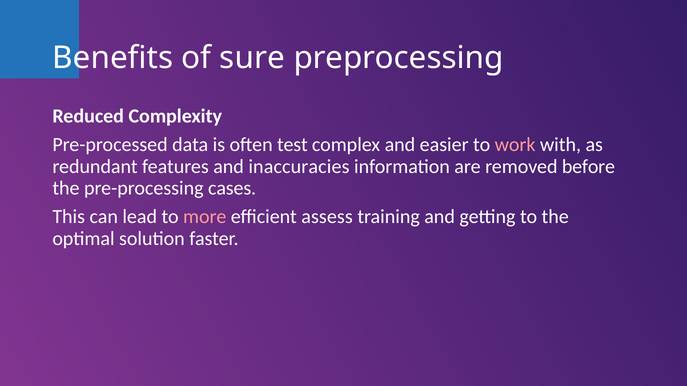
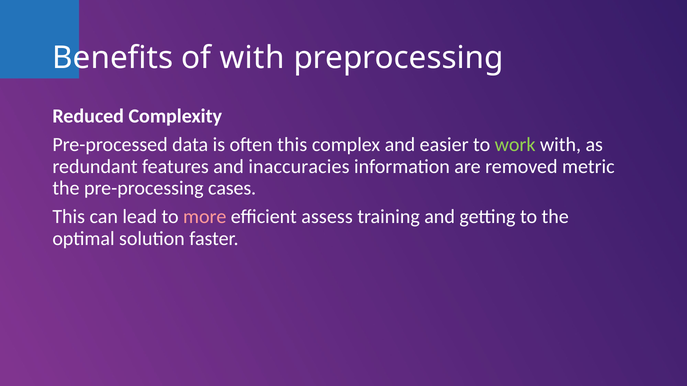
of sure: sure -> with
often test: test -> this
work colour: pink -> light green
before: before -> metric
